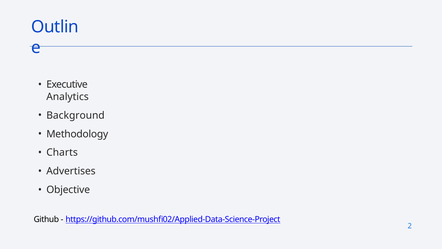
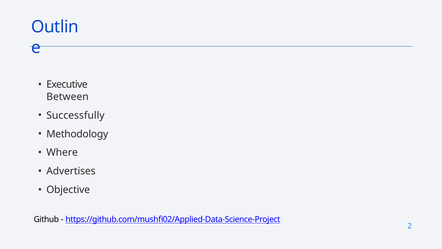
Analytics: Analytics -> Between
Background: Background -> Successfully
Charts: Charts -> Where
